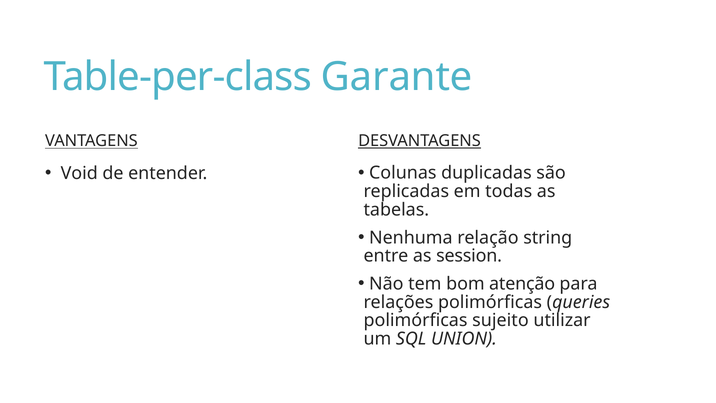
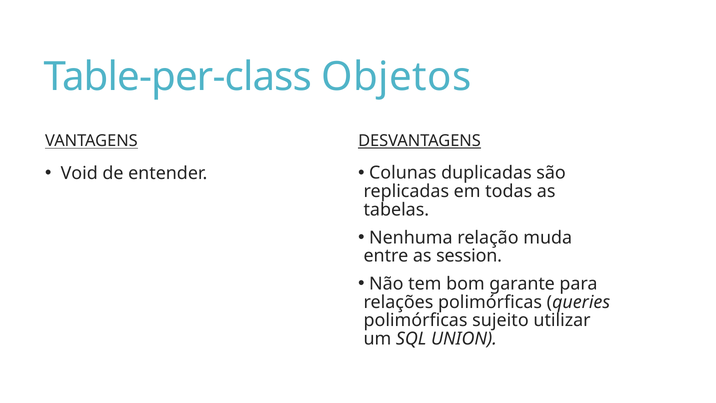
Garante: Garante -> Objetos
string: string -> muda
atenção: atenção -> garante
